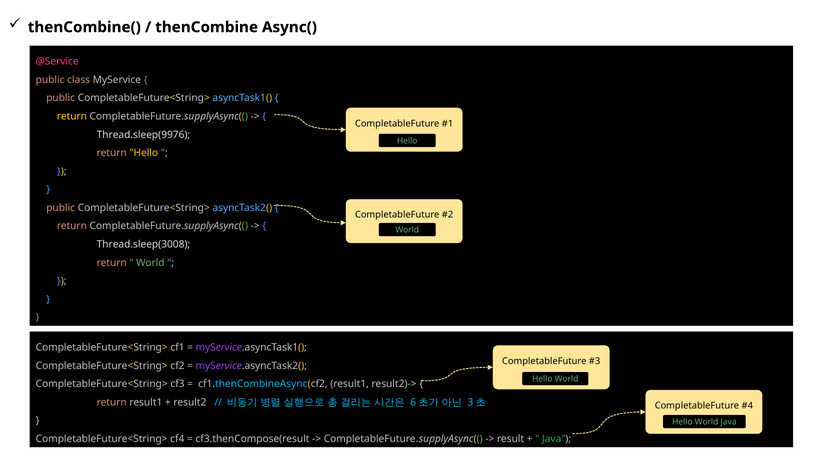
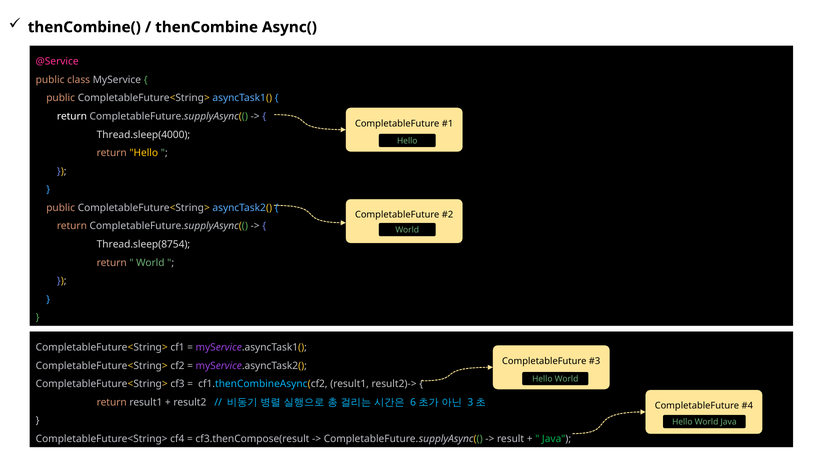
return at (72, 117) colour: yellow -> white
Thread.sleep(9976: Thread.sleep(9976 -> Thread.sleep(4000
Thread.sleep(3008: Thread.sleep(3008 -> Thread.sleep(8754
